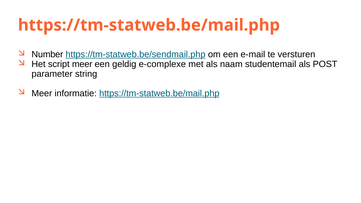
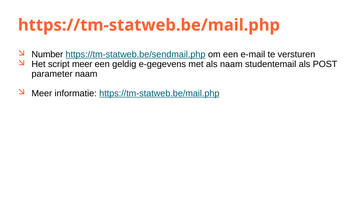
e-complexe: e-complexe -> e-gegevens
parameter string: string -> naam
